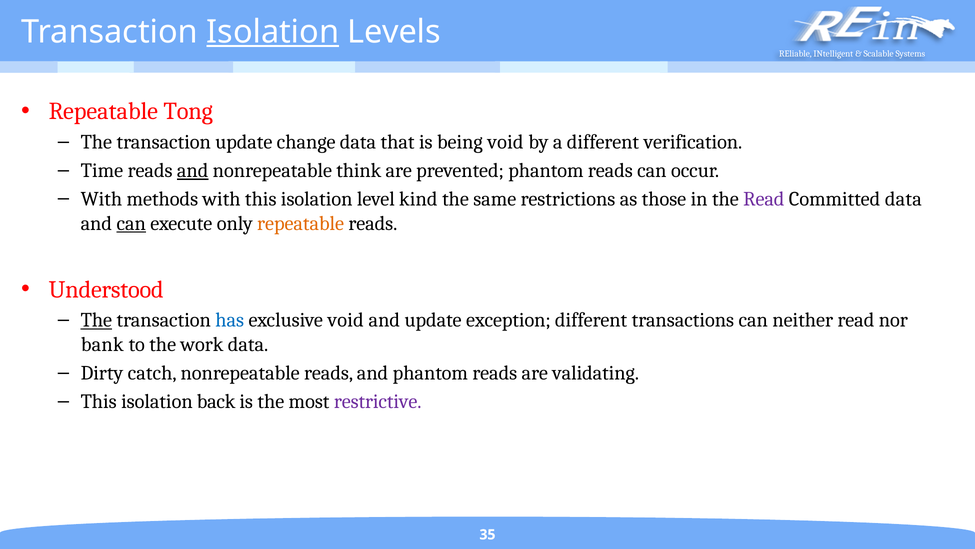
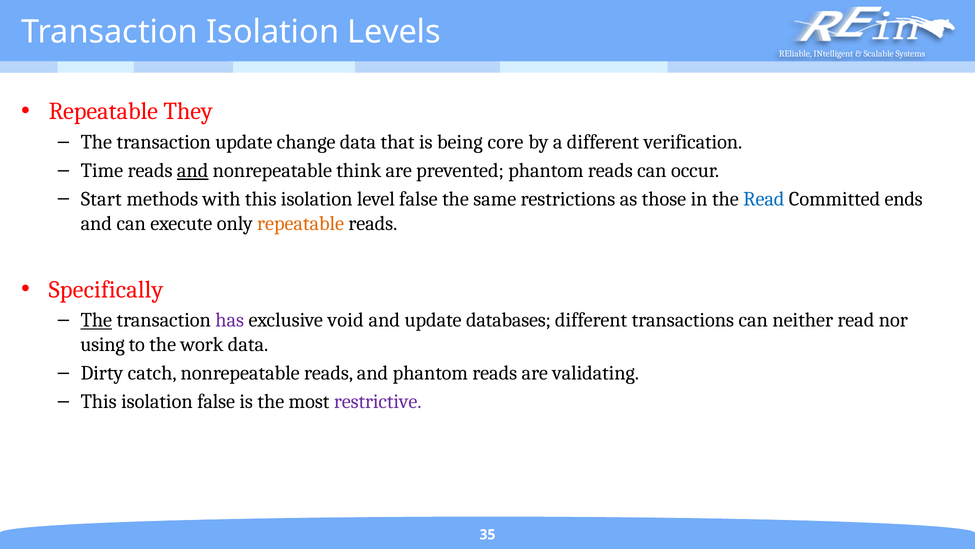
Isolation at (273, 32) underline: present -> none
Tong: Tong -> They
being void: void -> core
With at (101, 199): With -> Start
level kind: kind -> false
Read at (764, 199) colour: purple -> blue
Committed data: data -> ends
can at (131, 223) underline: present -> none
Understood: Understood -> Specifically
has colour: blue -> purple
exception: exception -> databases
bank: bank -> using
isolation back: back -> false
